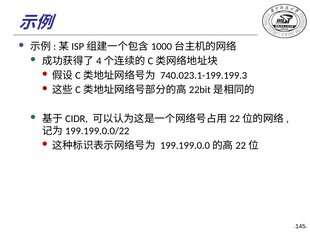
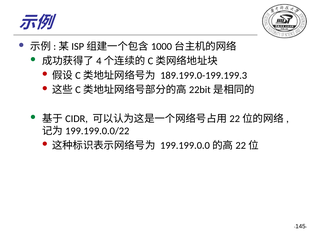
740.023.1-199.199.3: 740.023.1-199.199.3 -> 189.199.0-199.199.3
